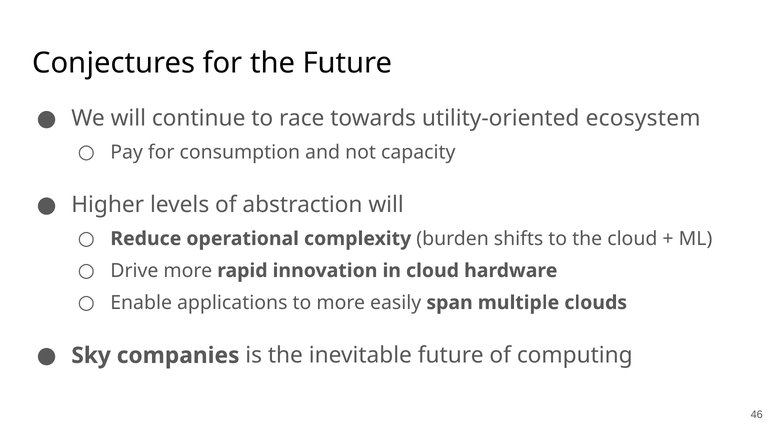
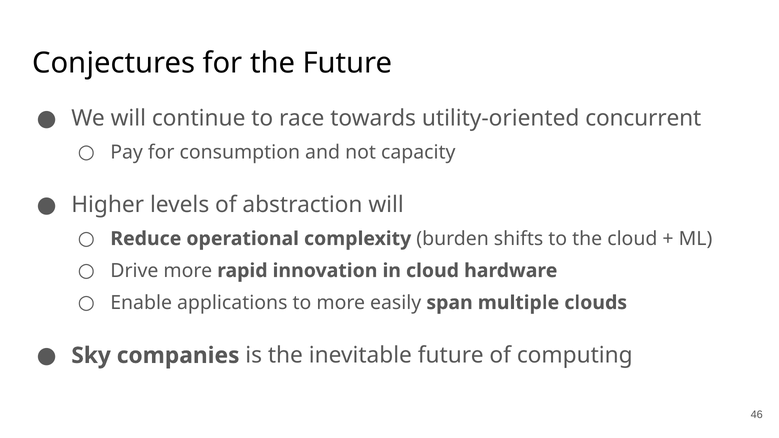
ecosystem: ecosystem -> concurrent
